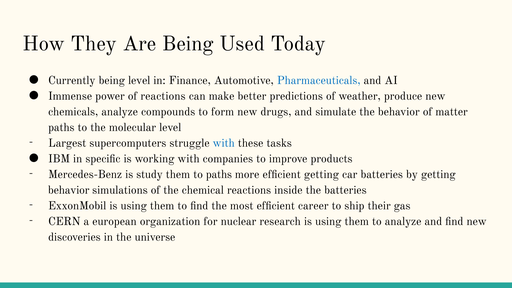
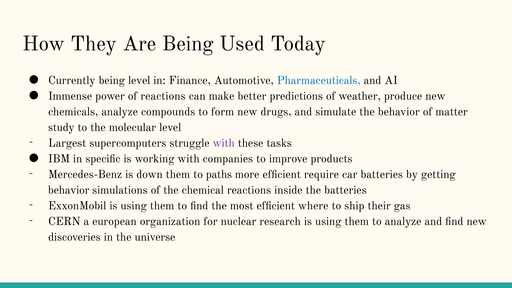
paths at (61, 127): paths -> study
with at (224, 143) colour: blue -> purple
study: study -> down
efficient getting: getting -> require
career: career -> where
